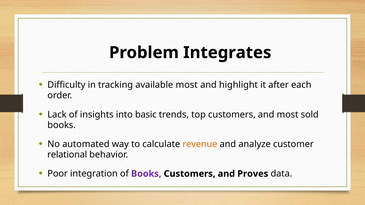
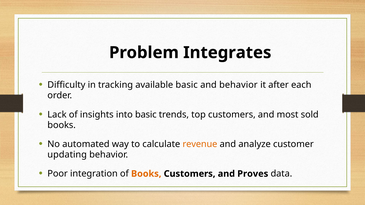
available most: most -> basic
and highlight: highlight -> behavior
relational: relational -> updating
Books at (146, 174) colour: purple -> orange
